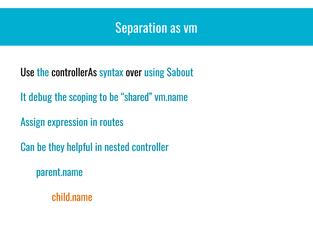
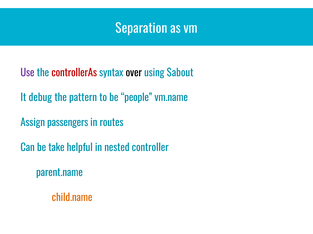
Use colour: black -> purple
controllerAs colour: black -> red
scoping: scoping -> pattern
shared: shared -> people
expression: expression -> passengers
they: they -> take
